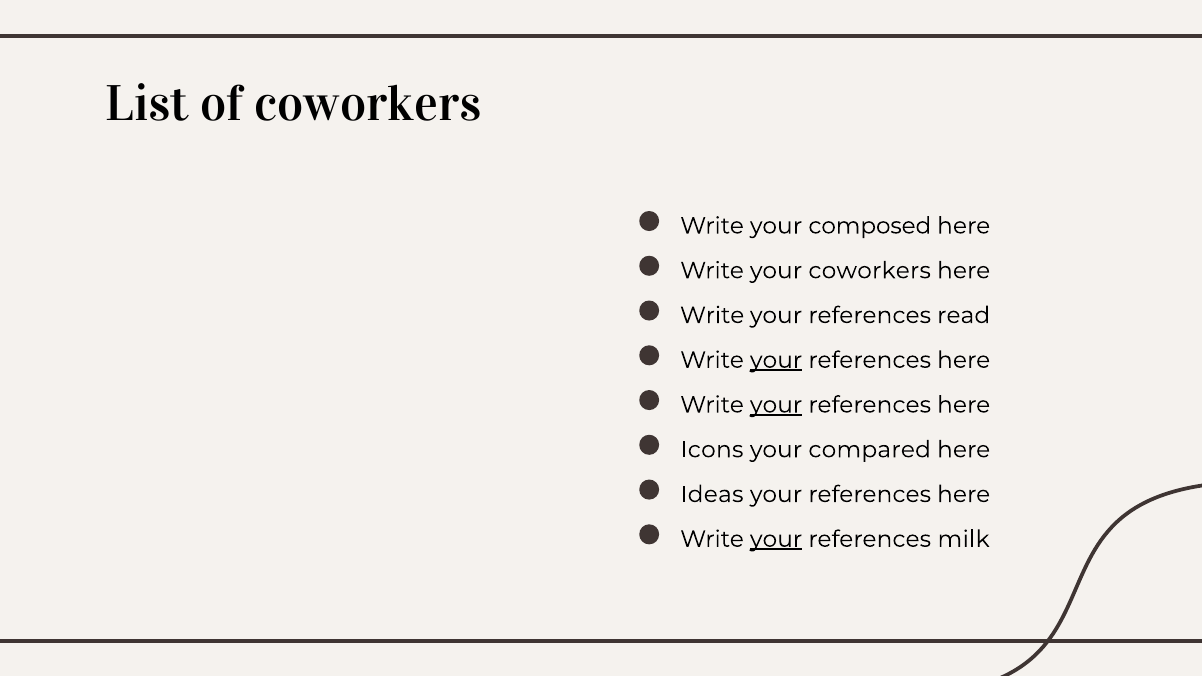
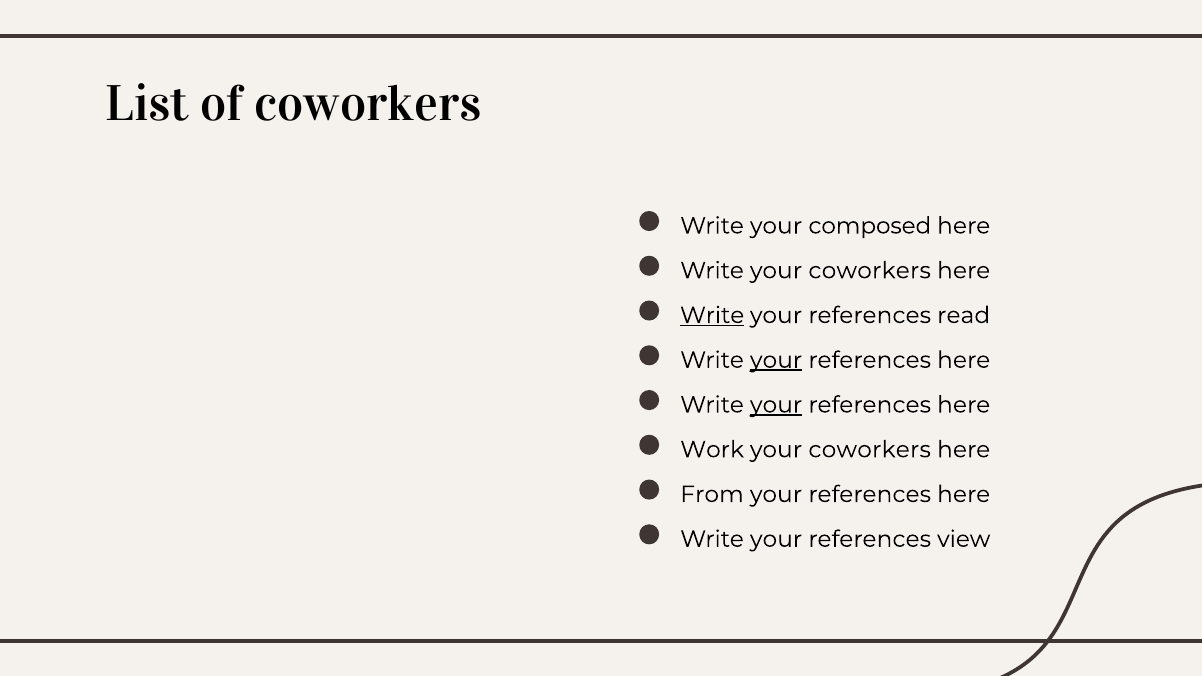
Write at (712, 315) underline: none -> present
Icons: Icons -> Work
compared at (870, 450): compared -> coworkers
Ideas: Ideas -> From
your at (776, 539) underline: present -> none
milk: milk -> view
